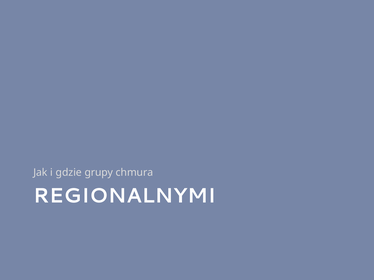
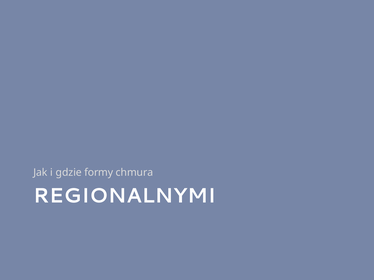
grupy: grupy -> formy
